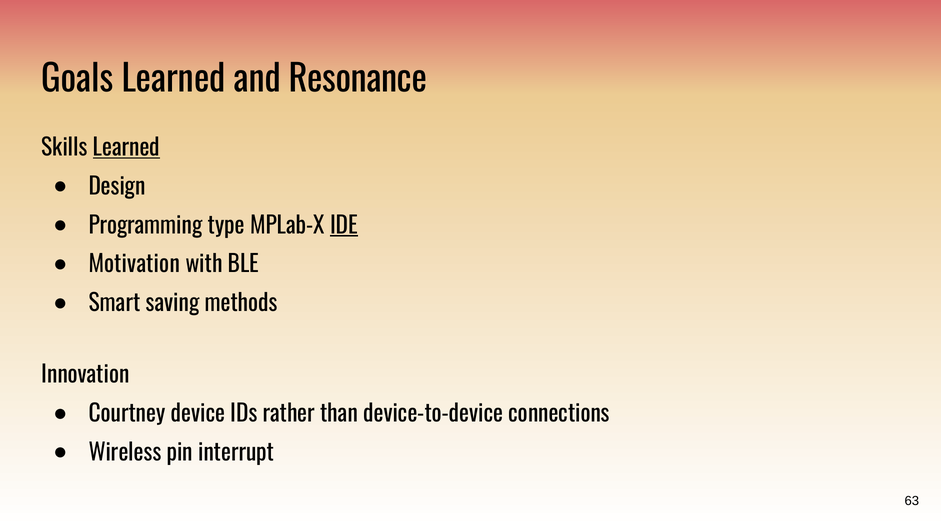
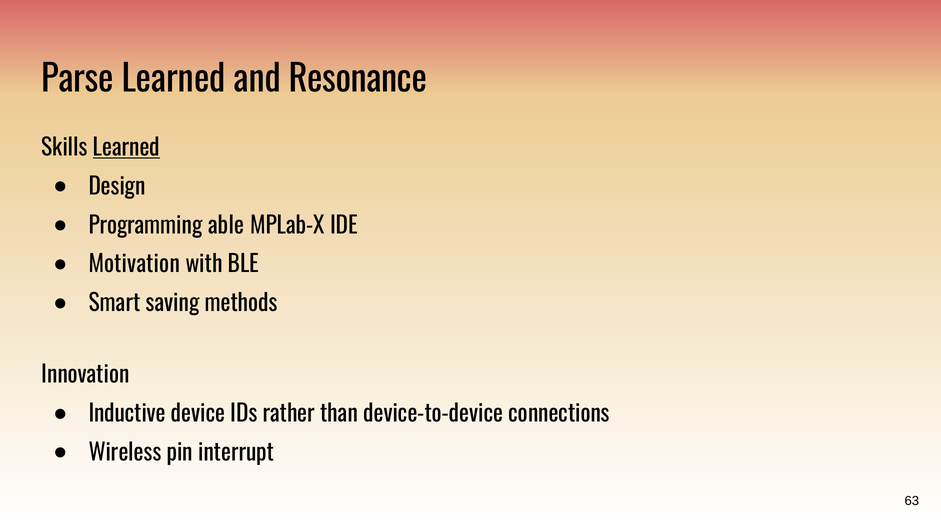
Goals: Goals -> Parse
type: type -> able
IDE underline: present -> none
Courtney: Courtney -> Inductive
